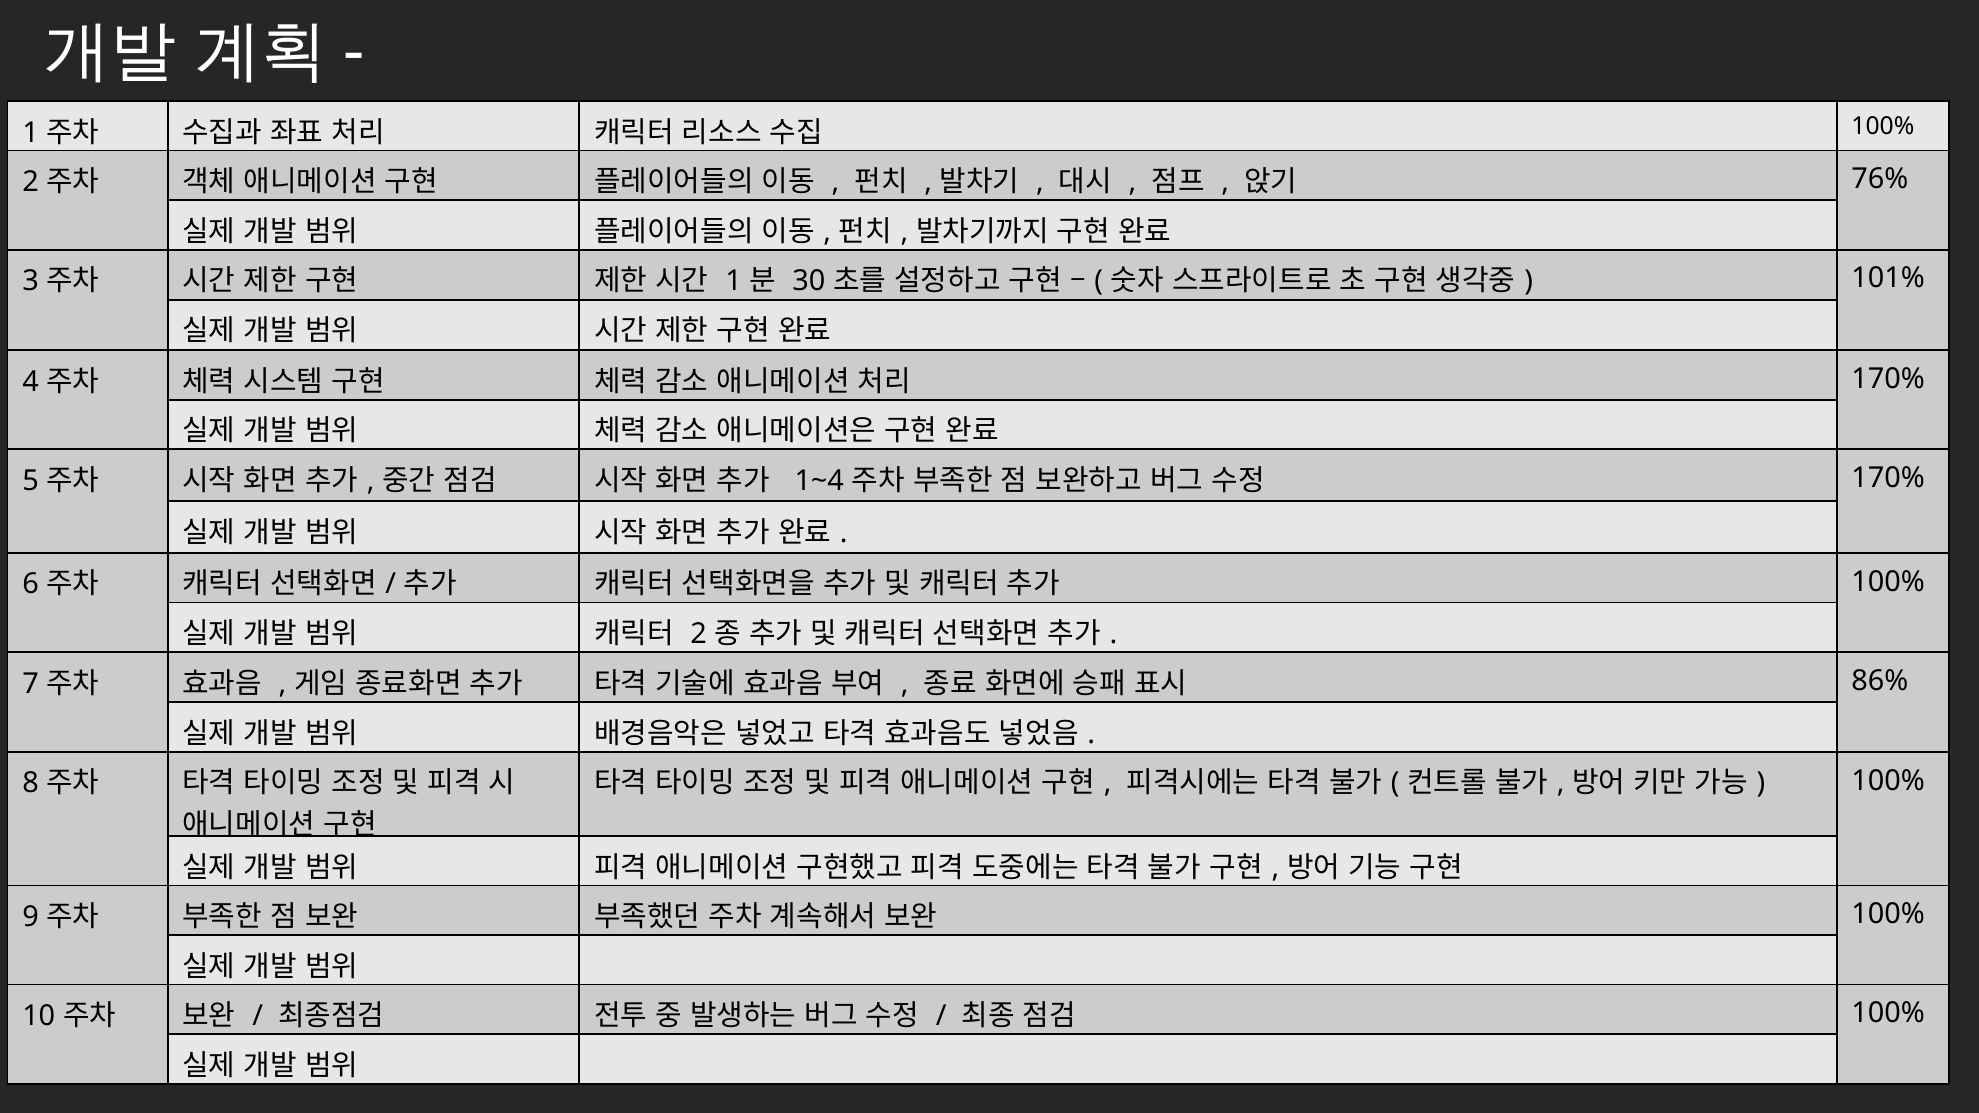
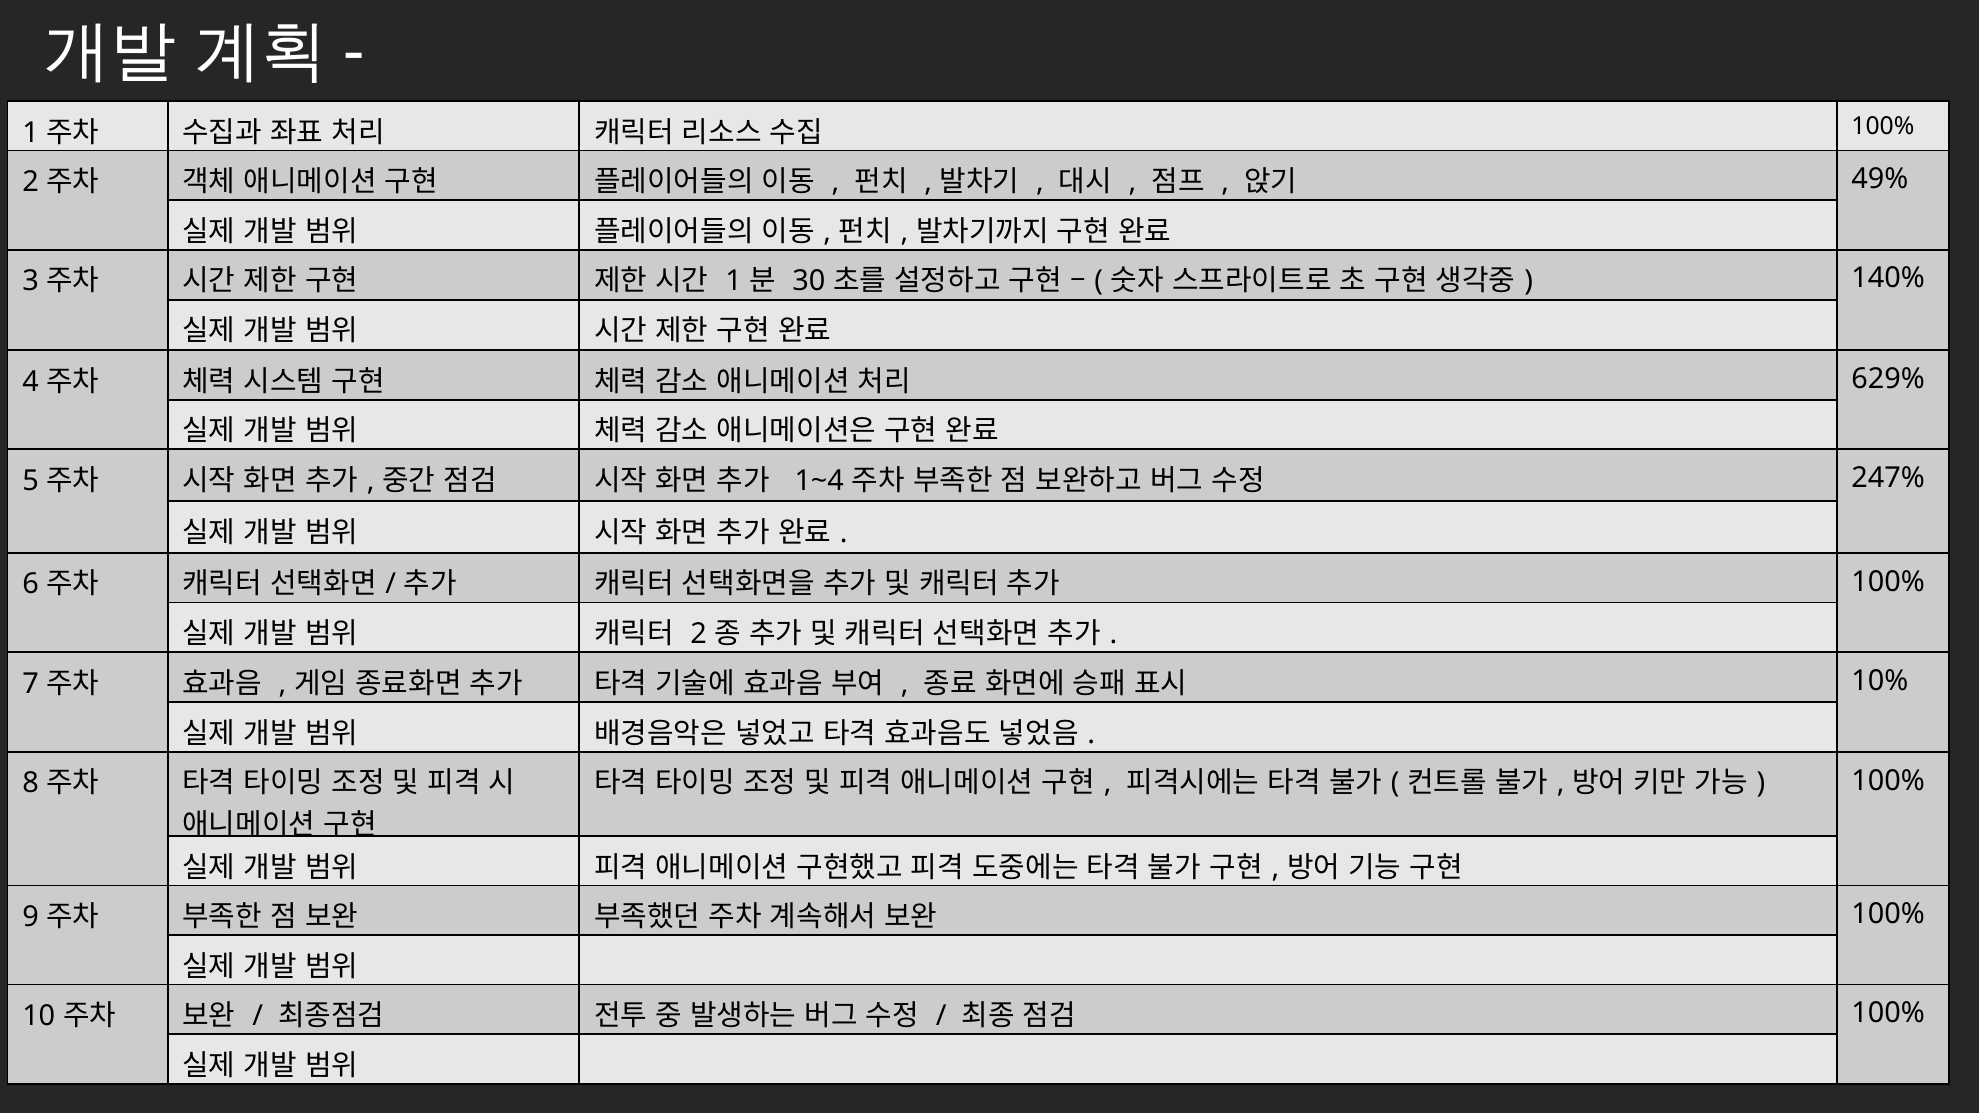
76%: 76% -> 49%
101%: 101% -> 140%
170% at (1888, 379): 170% -> 629%
170% at (1888, 478): 170% -> 247%
86%: 86% -> 10%
